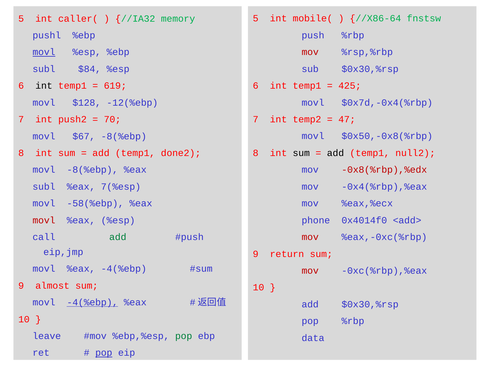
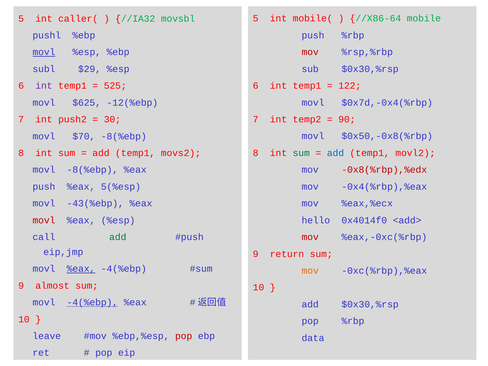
fnstsw: fnstsw -> mobile
memory: memory -> movsbl
$84: $84 -> $29
int at (44, 86) colour: black -> purple
619: 619 -> 525
425: 425 -> 122
$128: $128 -> $625
70: 70 -> 30
47: 47 -> 90
$67: $67 -> $70
done2: done2 -> movs2
sum at (301, 153) colour: black -> green
add at (335, 153) colour: black -> blue
null2: null2 -> movl2
subl at (44, 187): subl -> push
7(%esp: 7(%esp -> 5(%esp
-58(%ebp: -58(%ebp -> -43(%ebp
phone: phone -> hello
%eax at (81, 269) underline: none -> present
mov at (310, 271) colour: red -> orange
pop at (184, 336) colour: green -> red
pop at (104, 353) underline: present -> none
